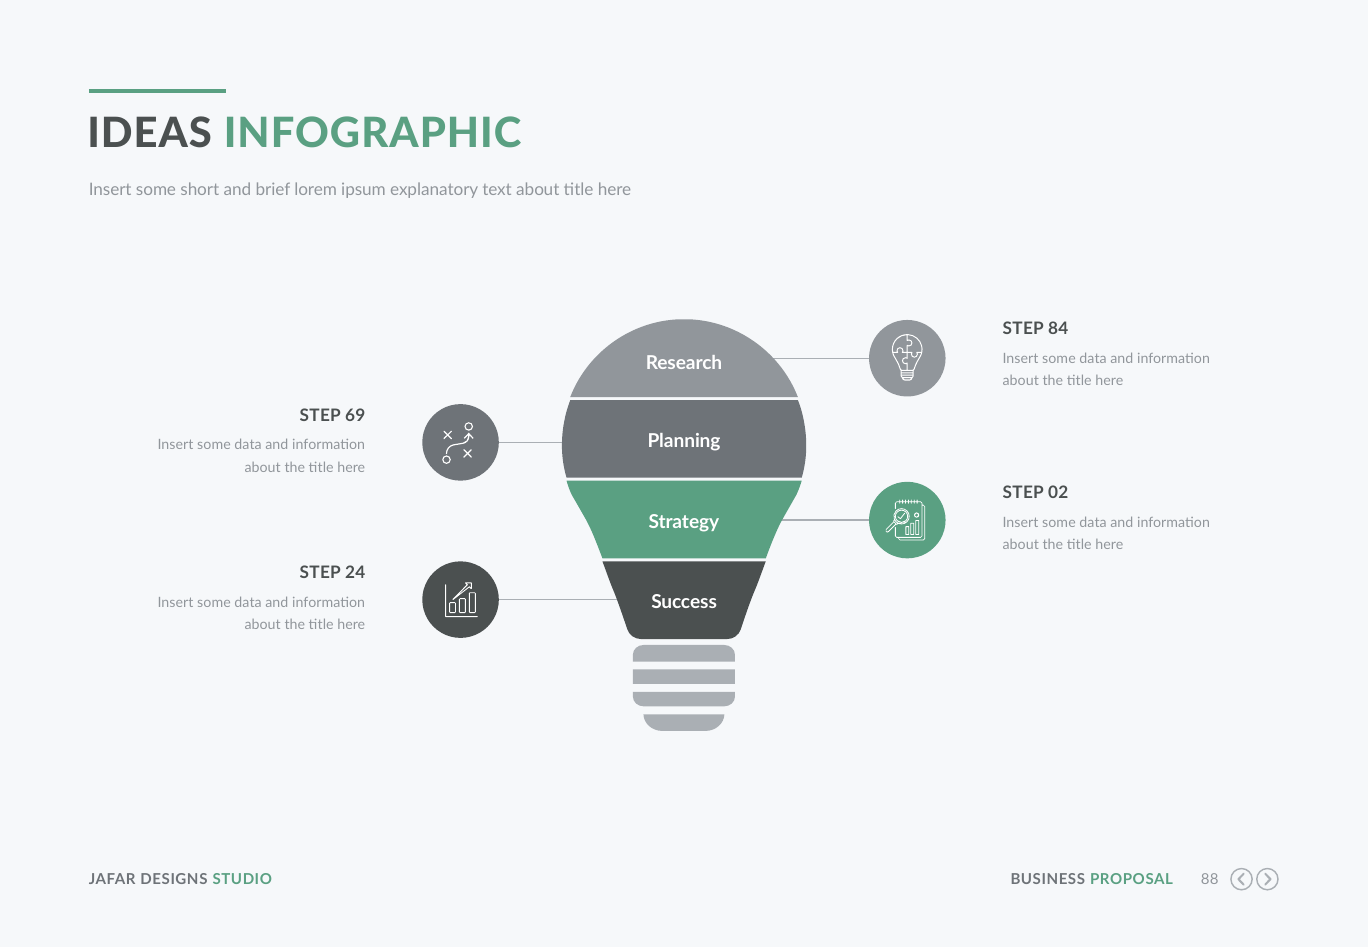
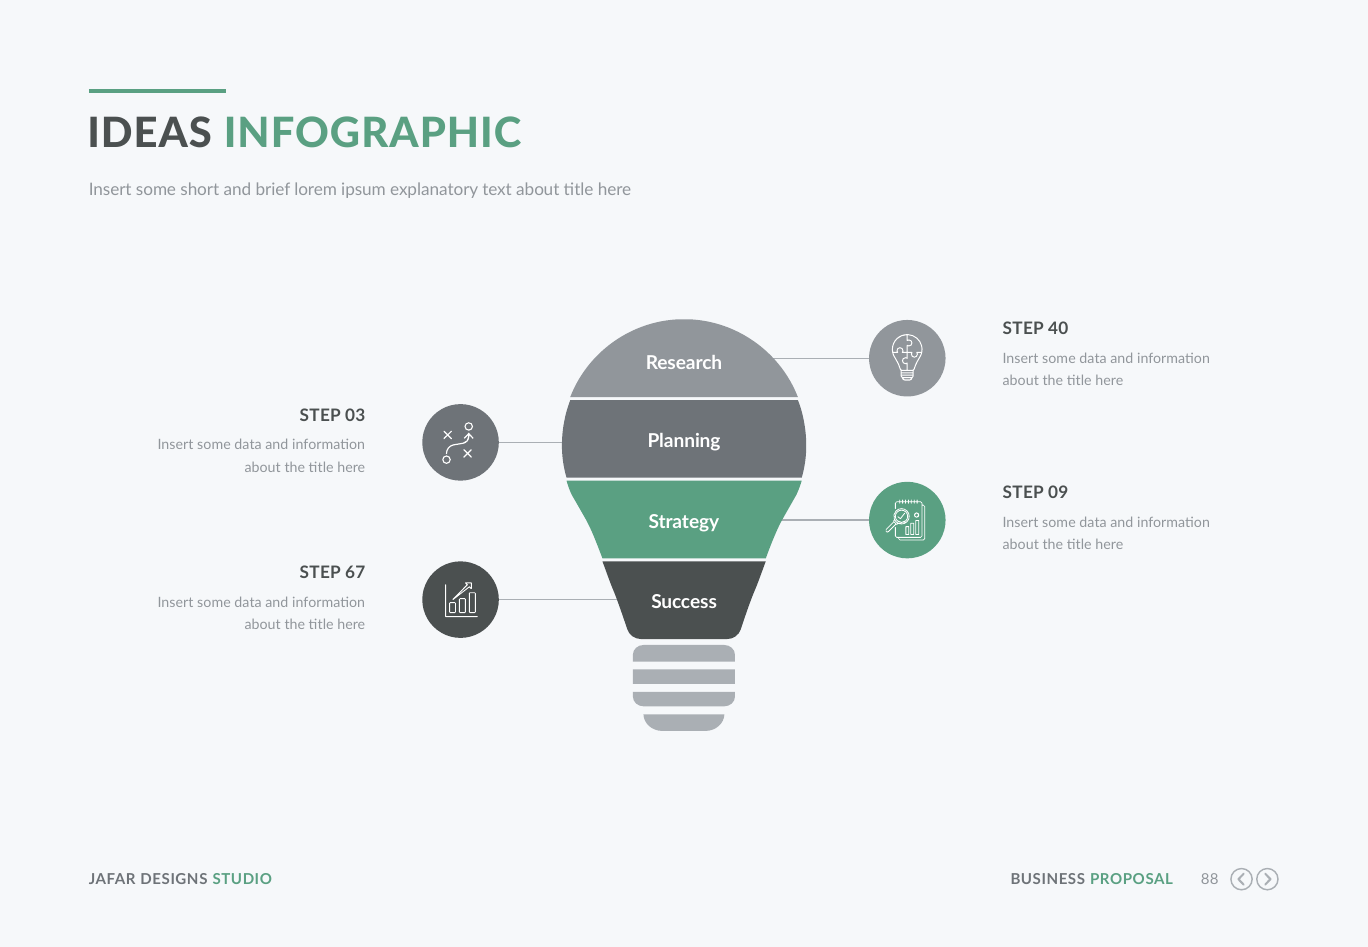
84: 84 -> 40
69: 69 -> 03
02: 02 -> 09
24: 24 -> 67
